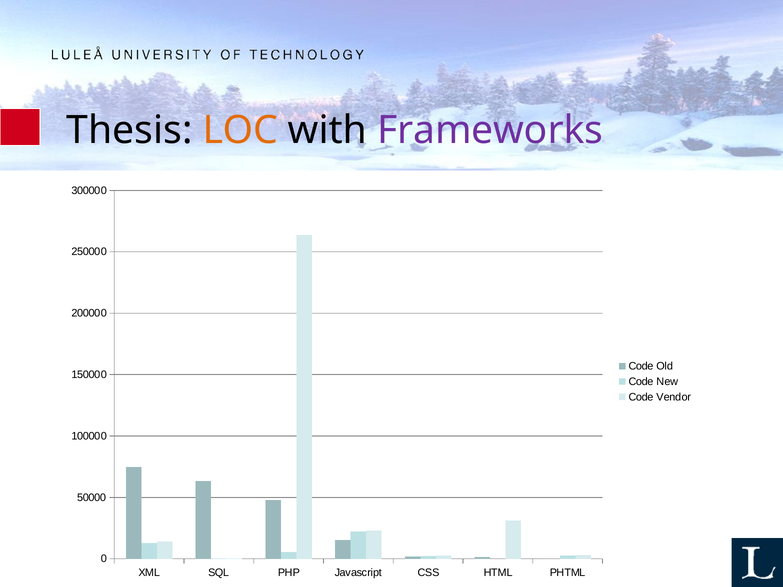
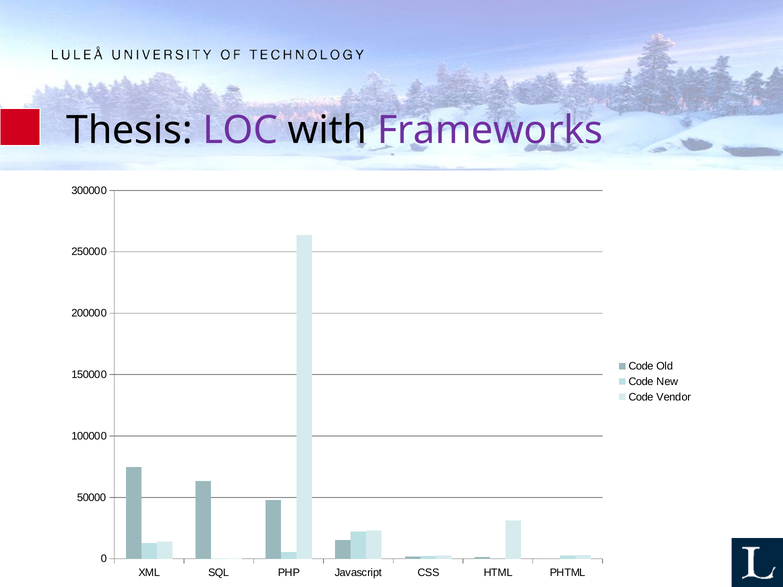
LOC colour: orange -> purple
